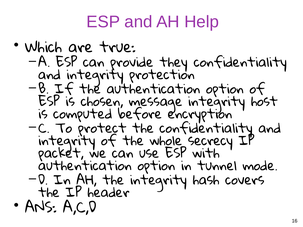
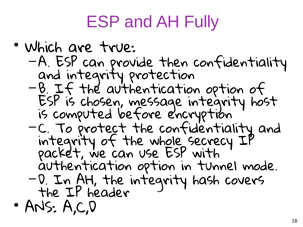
Help: Help -> Fully
they: they -> then
